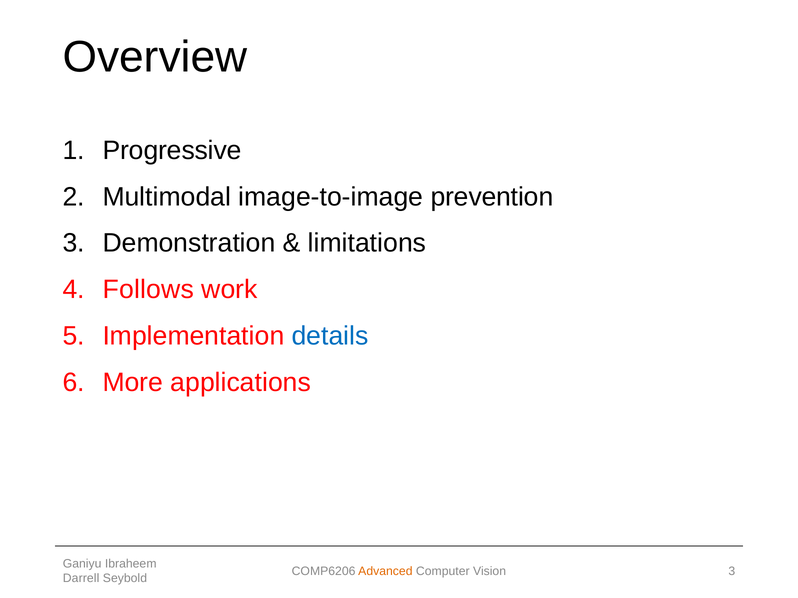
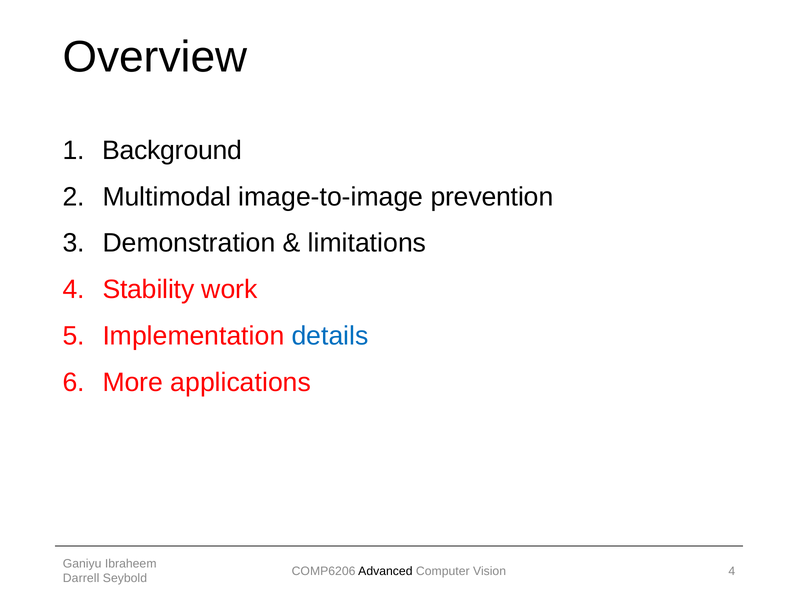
Progressive: Progressive -> Background
Follows: Follows -> Stability
Advanced colour: orange -> black
Vision 3: 3 -> 4
